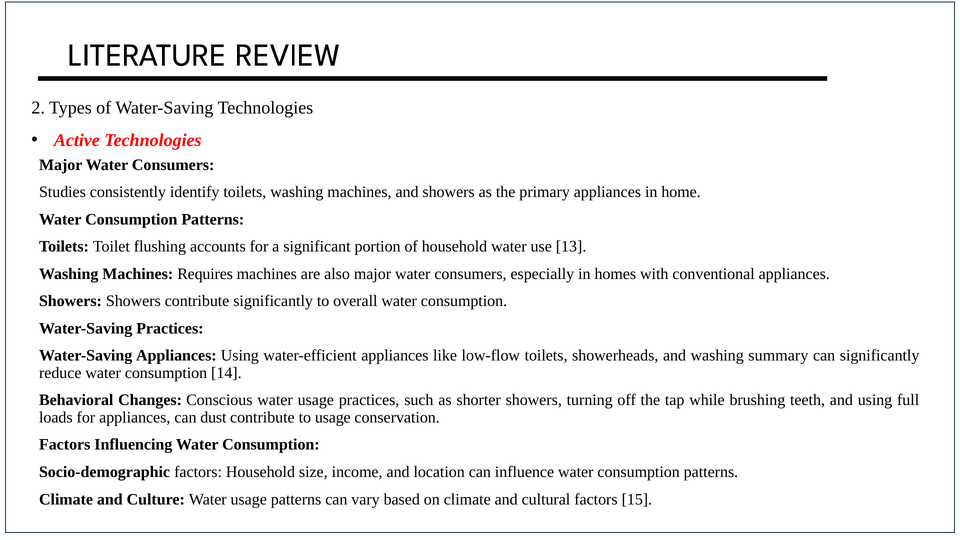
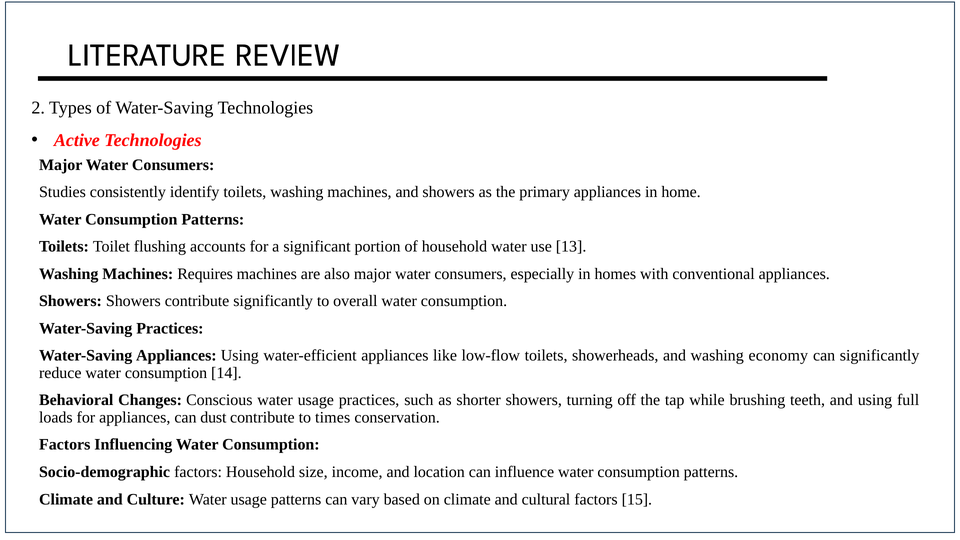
summary: summary -> economy
to usage: usage -> times
